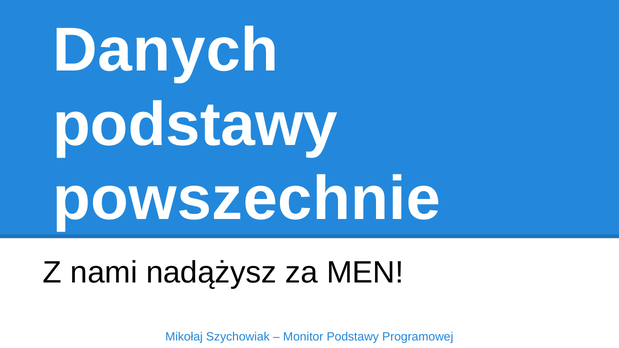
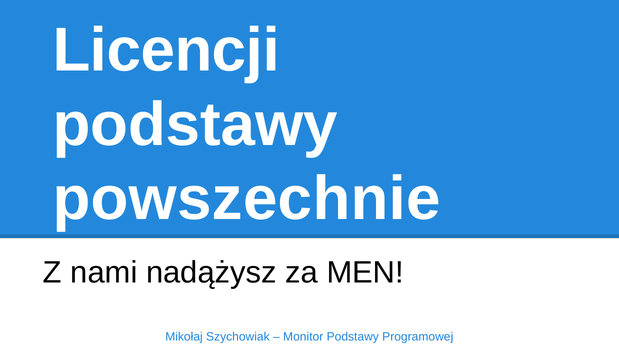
Danych: Danych -> Licencji
